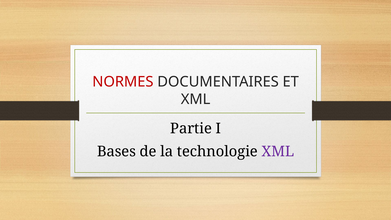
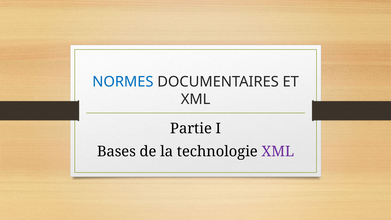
NORMES colour: red -> blue
